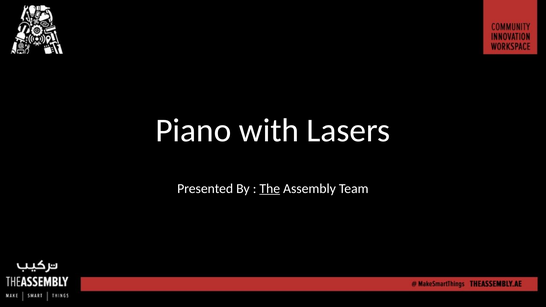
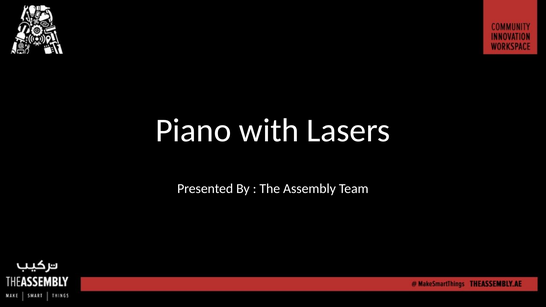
The underline: present -> none
